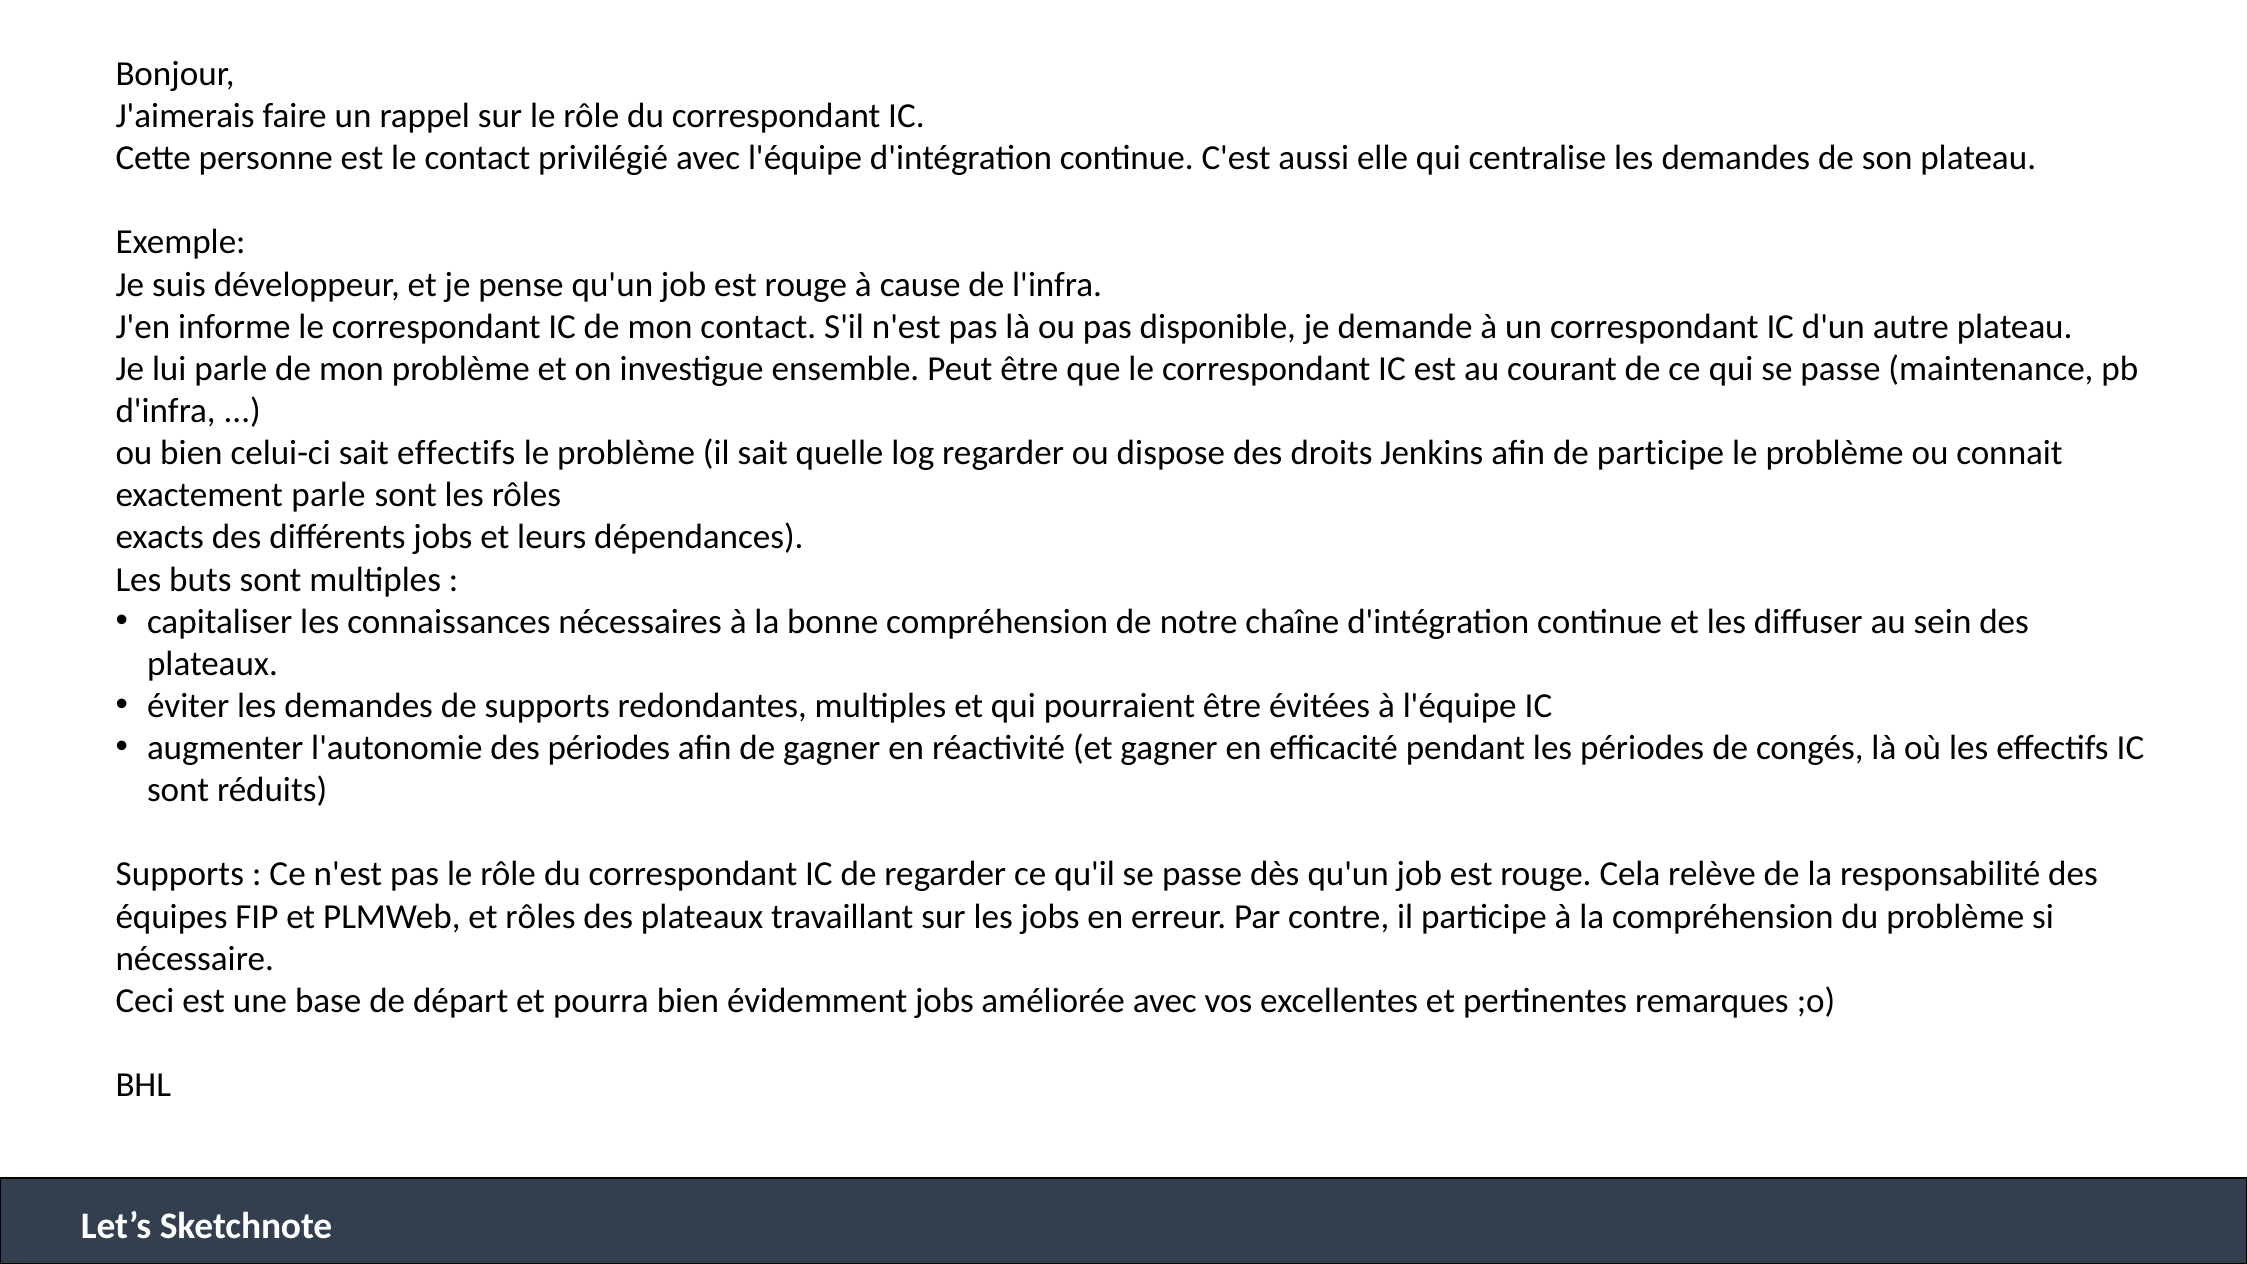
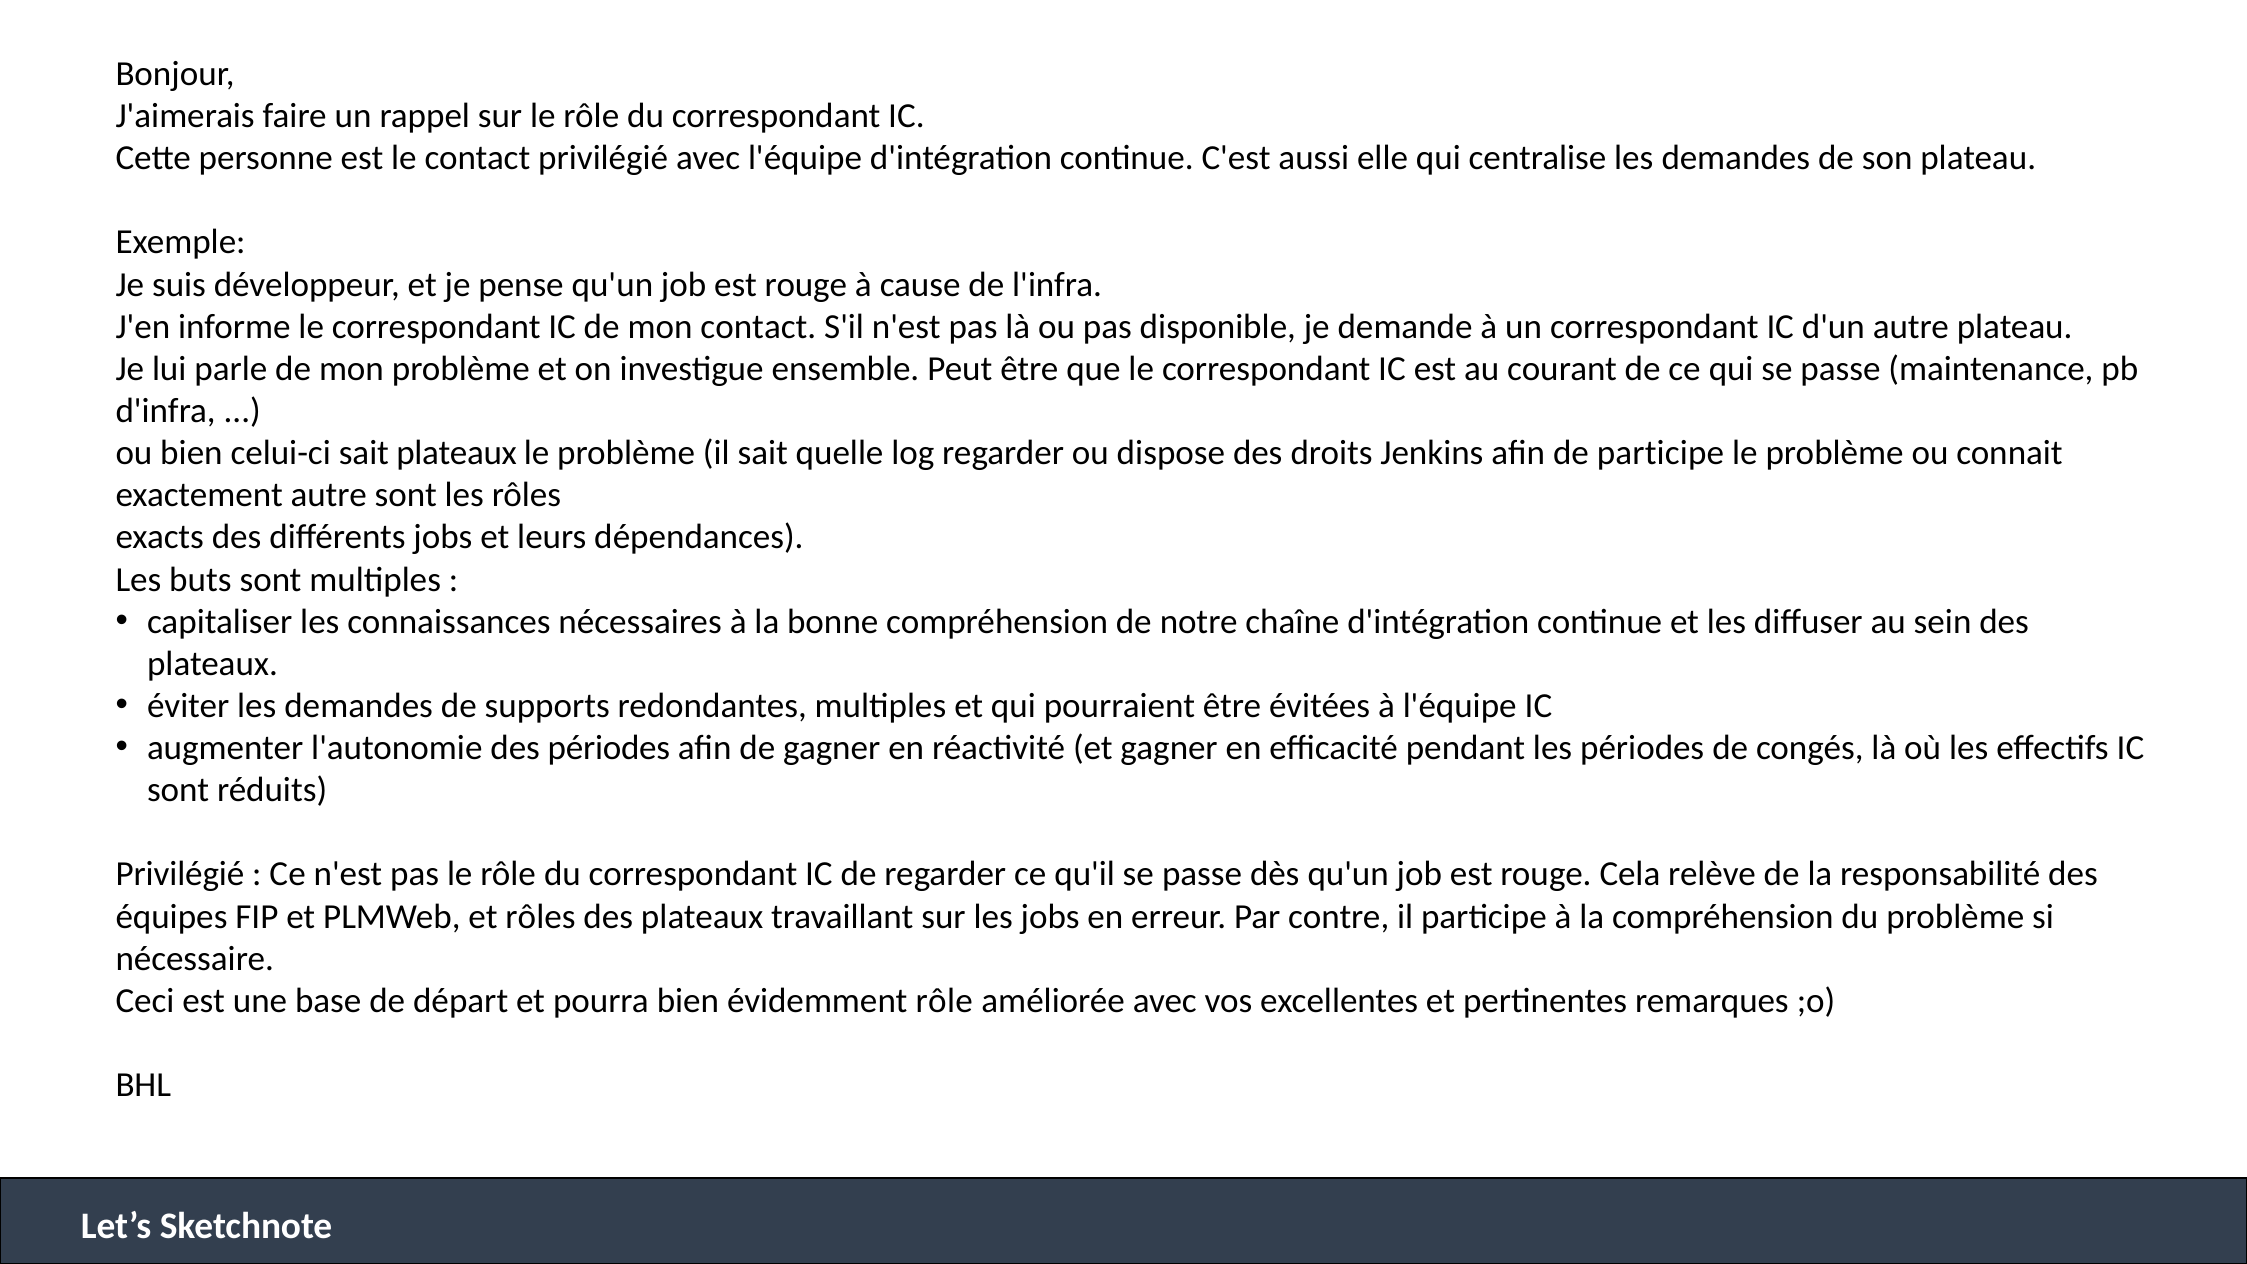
sait effectifs: effectifs -> plateaux
exactement parle: parle -> autre
Supports at (180, 874): Supports -> Privilégié
évidemment jobs: jobs -> rôle
